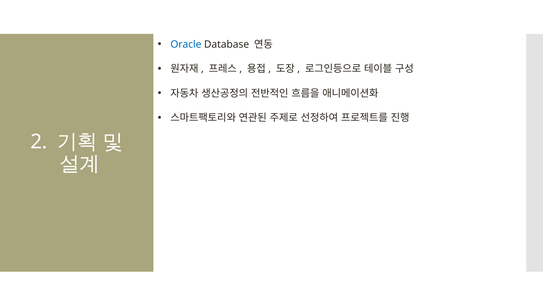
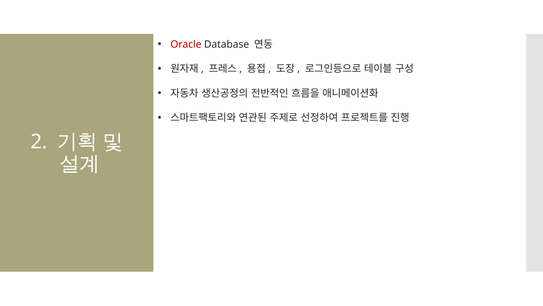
Oracle colour: blue -> red
